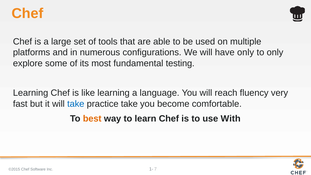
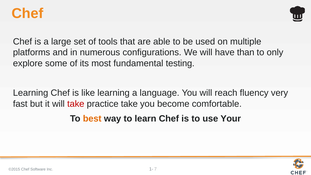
have only: only -> than
take at (76, 104) colour: blue -> red
With: With -> Your
